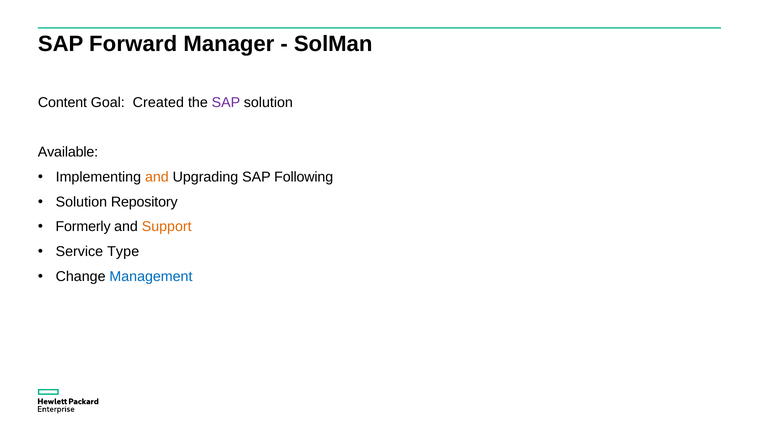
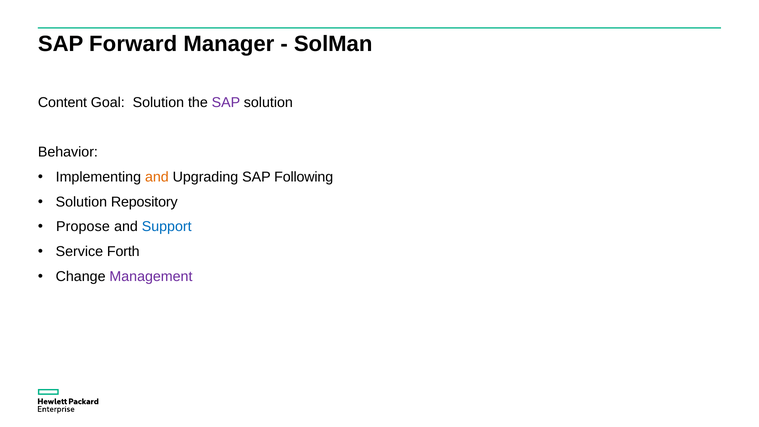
Goal Created: Created -> Solution
Available: Available -> Behavior
Formerly: Formerly -> Propose
Support colour: orange -> blue
Type: Type -> Forth
Management colour: blue -> purple
